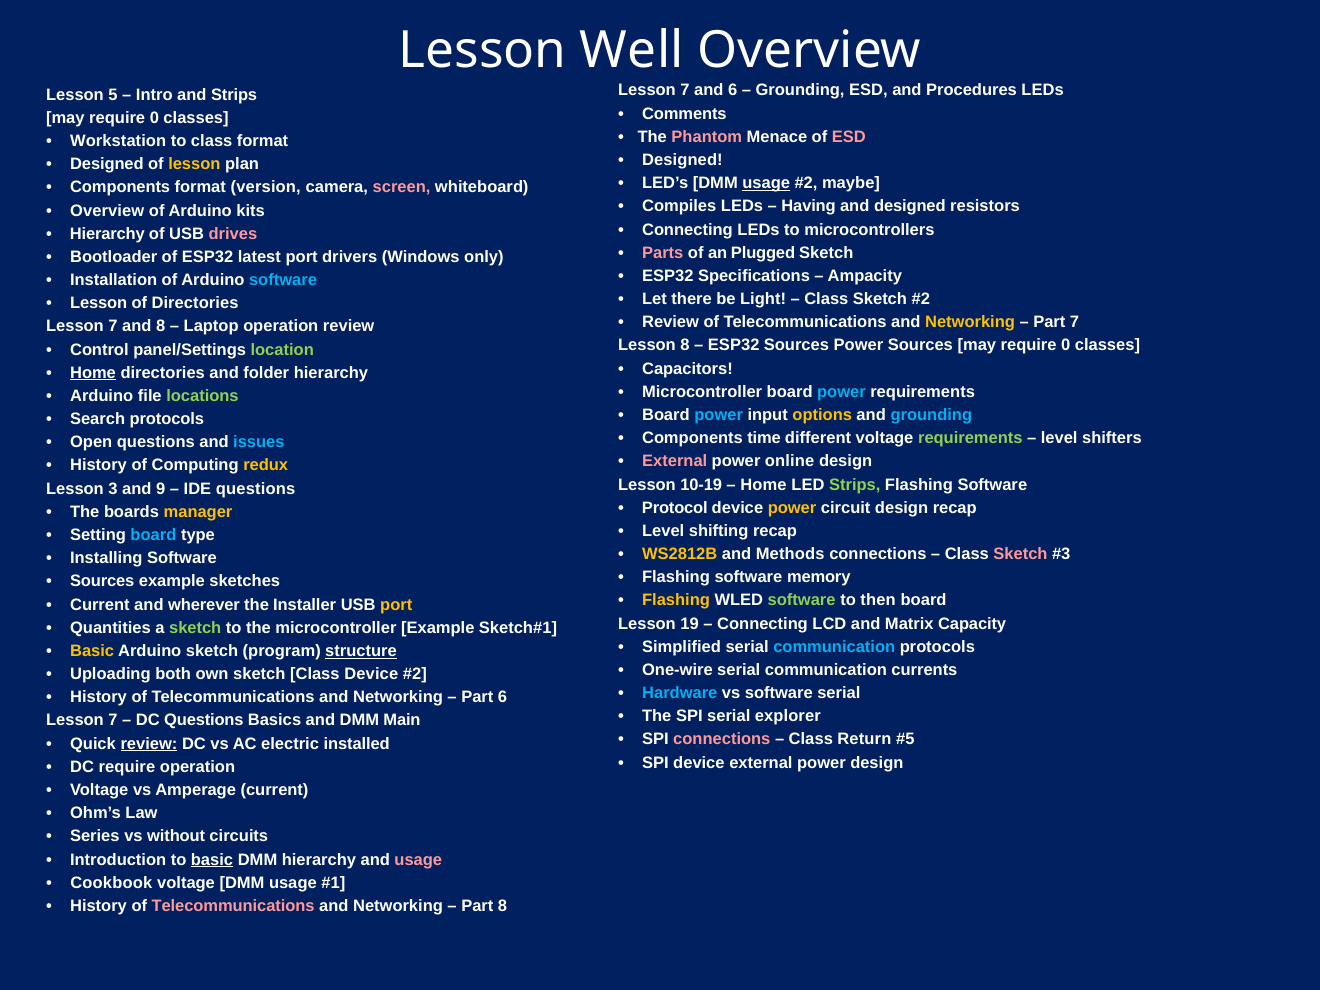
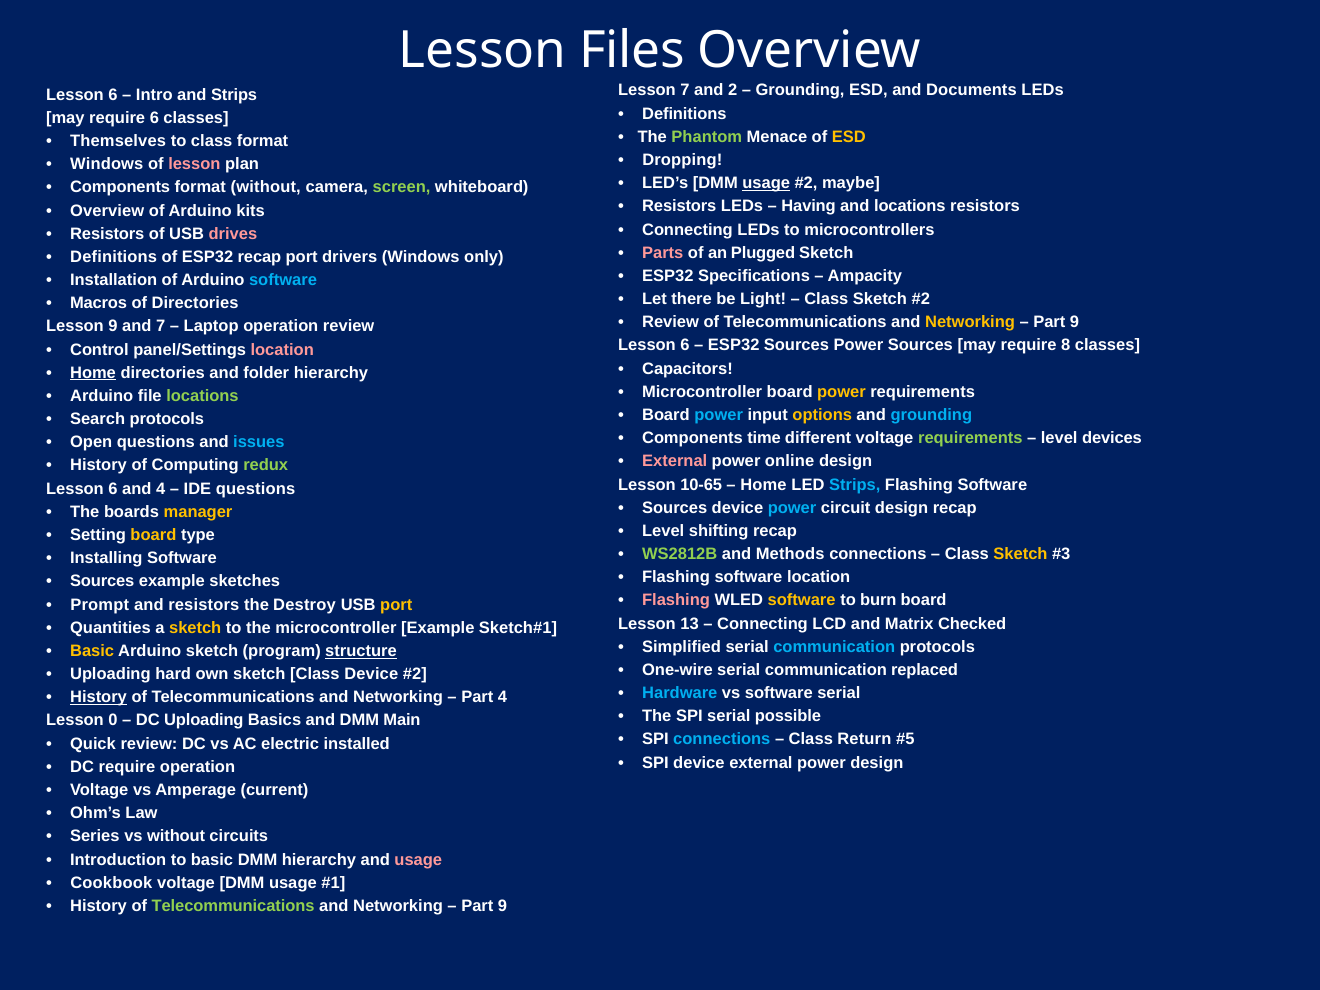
Well: Well -> Files
and 6: 6 -> 2
Procedures: Procedures -> Documents
5 at (113, 95): 5 -> 6
Comments at (684, 114): Comments -> Definitions
0 at (154, 118): 0 -> 6
Phantom colour: pink -> light green
ESD at (849, 137) colour: pink -> yellow
Workstation: Workstation -> Themselves
Designed at (682, 160): Designed -> Dropping
Designed at (107, 164): Designed -> Windows
lesson at (194, 164) colour: yellow -> pink
format version: version -> without
screen colour: pink -> light green
Compiles at (679, 206): Compiles -> Resistors
and designed: designed -> locations
Hierarchy at (107, 234): Hierarchy -> Resistors
Bootloader at (114, 257): Bootloader -> Definitions
ESP32 latest: latest -> recap
Lesson at (99, 303): Lesson -> Macros
7 at (1075, 322): 7 -> 9
7 at (113, 326): 7 -> 9
and 8: 8 -> 7
8 at (685, 345): 8 -> 6
Sources may require 0: 0 -> 8
location at (282, 350) colour: light green -> pink
power at (841, 392) colour: light blue -> yellow
shifters: shifters -> devices
redux colour: yellow -> light green
10-19: 10-19 -> 10-65
Strips at (855, 485) colour: light green -> light blue
3 at (113, 489): 3 -> 6
and 9: 9 -> 4
Protocol at (675, 508): Protocol -> Sources
power at (792, 508) colour: yellow -> light blue
board at (153, 535) colour: light blue -> yellow
WS2812B colour: yellow -> light green
Sketch at (1020, 554) colour: pink -> yellow
software memory: memory -> location
Flashing at (676, 600) colour: yellow -> pink
software at (802, 600) colour: light green -> yellow
then: then -> burn
Current at (100, 605): Current -> Prompt
and wherever: wherever -> resistors
Installer: Installer -> Destroy
19: 19 -> 13
Capacity: Capacity -> Checked
sketch at (195, 628) colour: light green -> yellow
currents: currents -> replaced
both: both -> hard
History at (99, 697) underline: none -> present
Part 6: 6 -> 4
explorer: explorer -> possible
7 at (113, 720): 7 -> 0
DC Questions: Questions -> Uploading
connections at (722, 740) colour: pink -> light blue
review at (149, 744) underline: present -> none
basic at (212, 860) underline: present -> none
Telecommunications at (233, 906) colour: pink -> light green
8 at (502, 906): 8 -> 9
